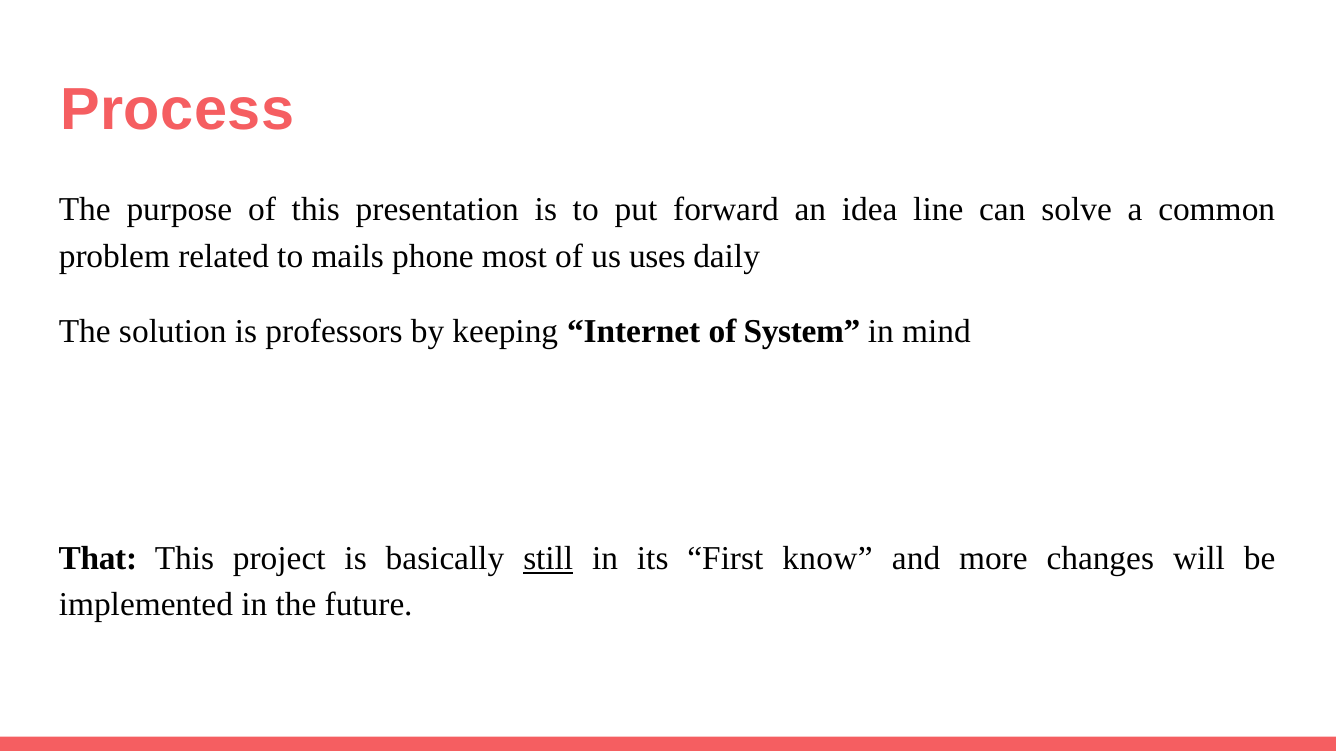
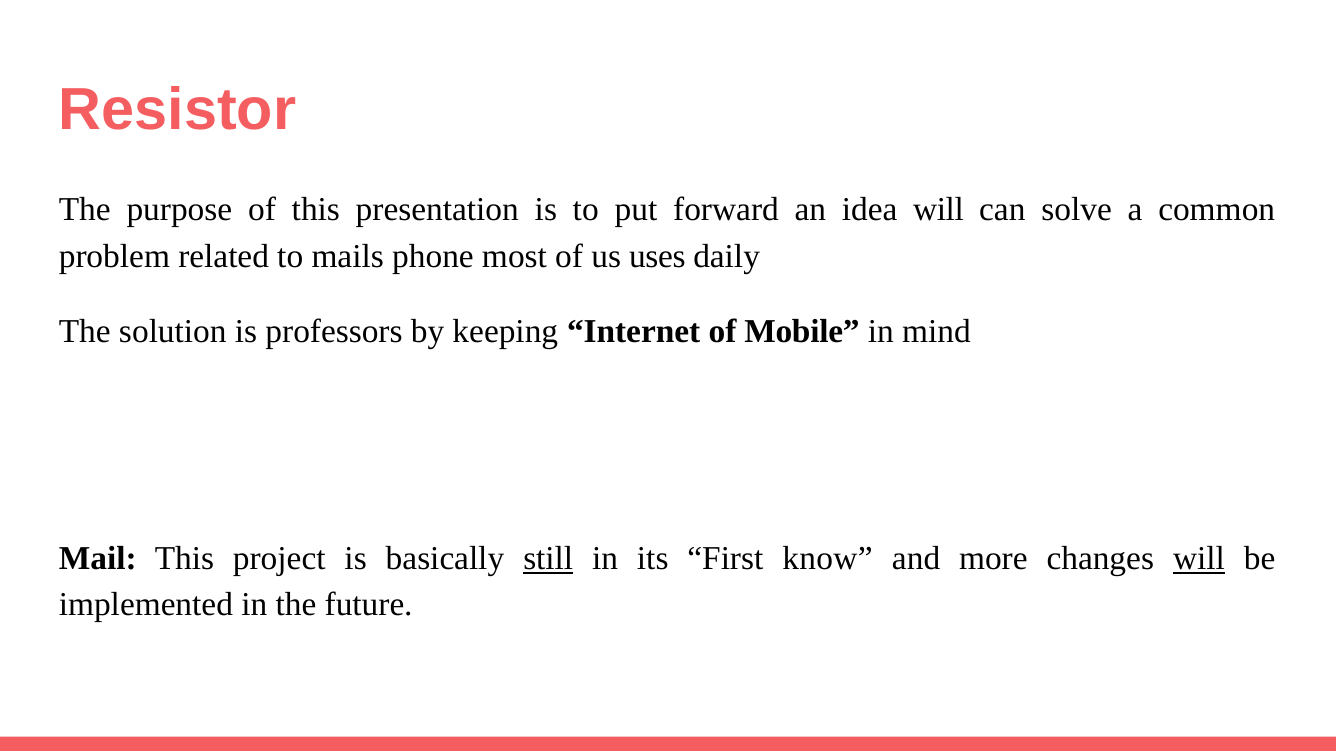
Process: Process -> Resistor
idea line: line -> will
System: System -> Mobile
That: That -> Mail
will at (1199, 559) underline: none -> present
